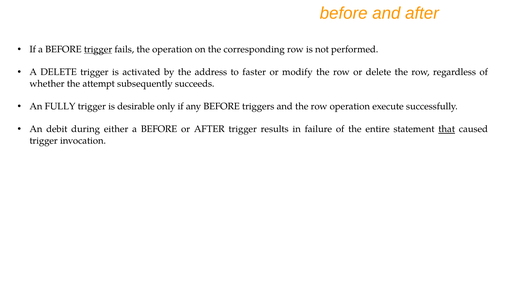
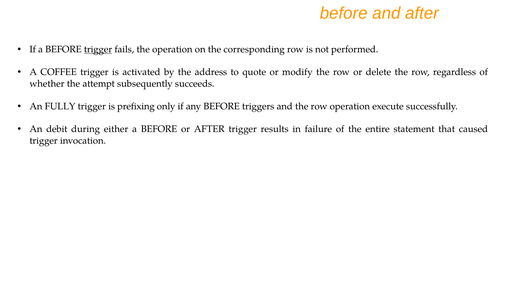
A DELETE: DELETE -> COFFEE
faster: faster -> quote
desirable: desirable -> prefixing
that underline: present -> none
